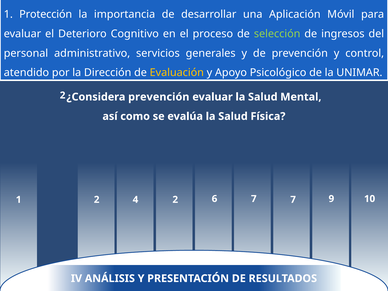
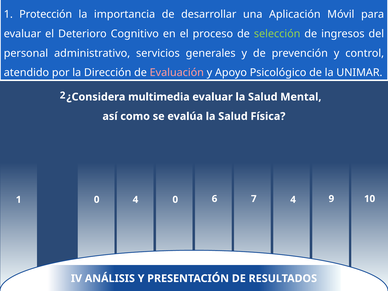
Evaluación colour: yellow -> pink
¿Considera prevención: prevención -> multimedia
1 2: 2 -> 0
4 2: 2 -> 0
7 7: 7 -> 4
